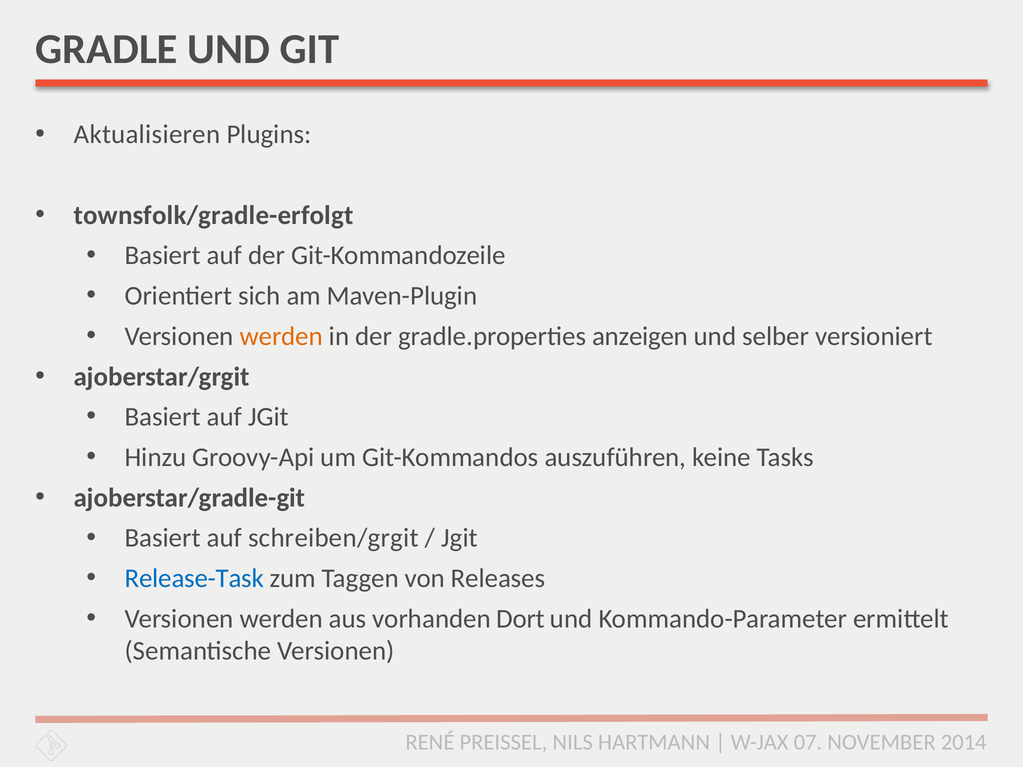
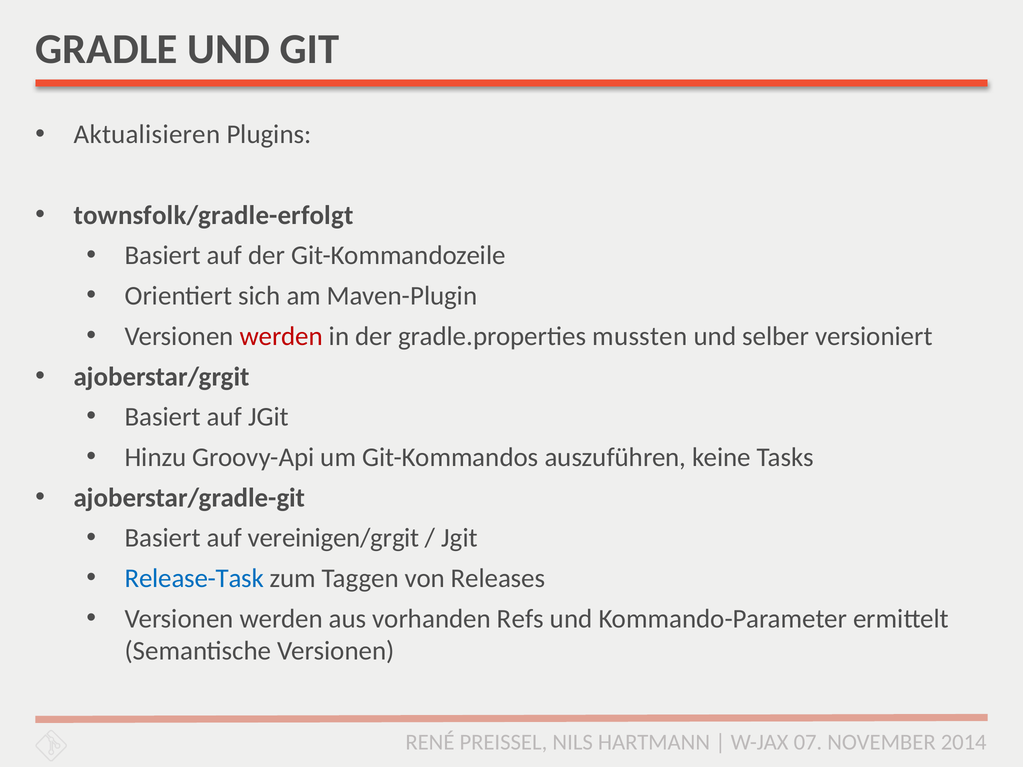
werden at (281, 336) colour: orange -> red
anzeigen: anzeigen -> mussten
schreiben/grgit: schreiben/grgit -> vereinigen/grgit
Dort: Dort -> Refs
